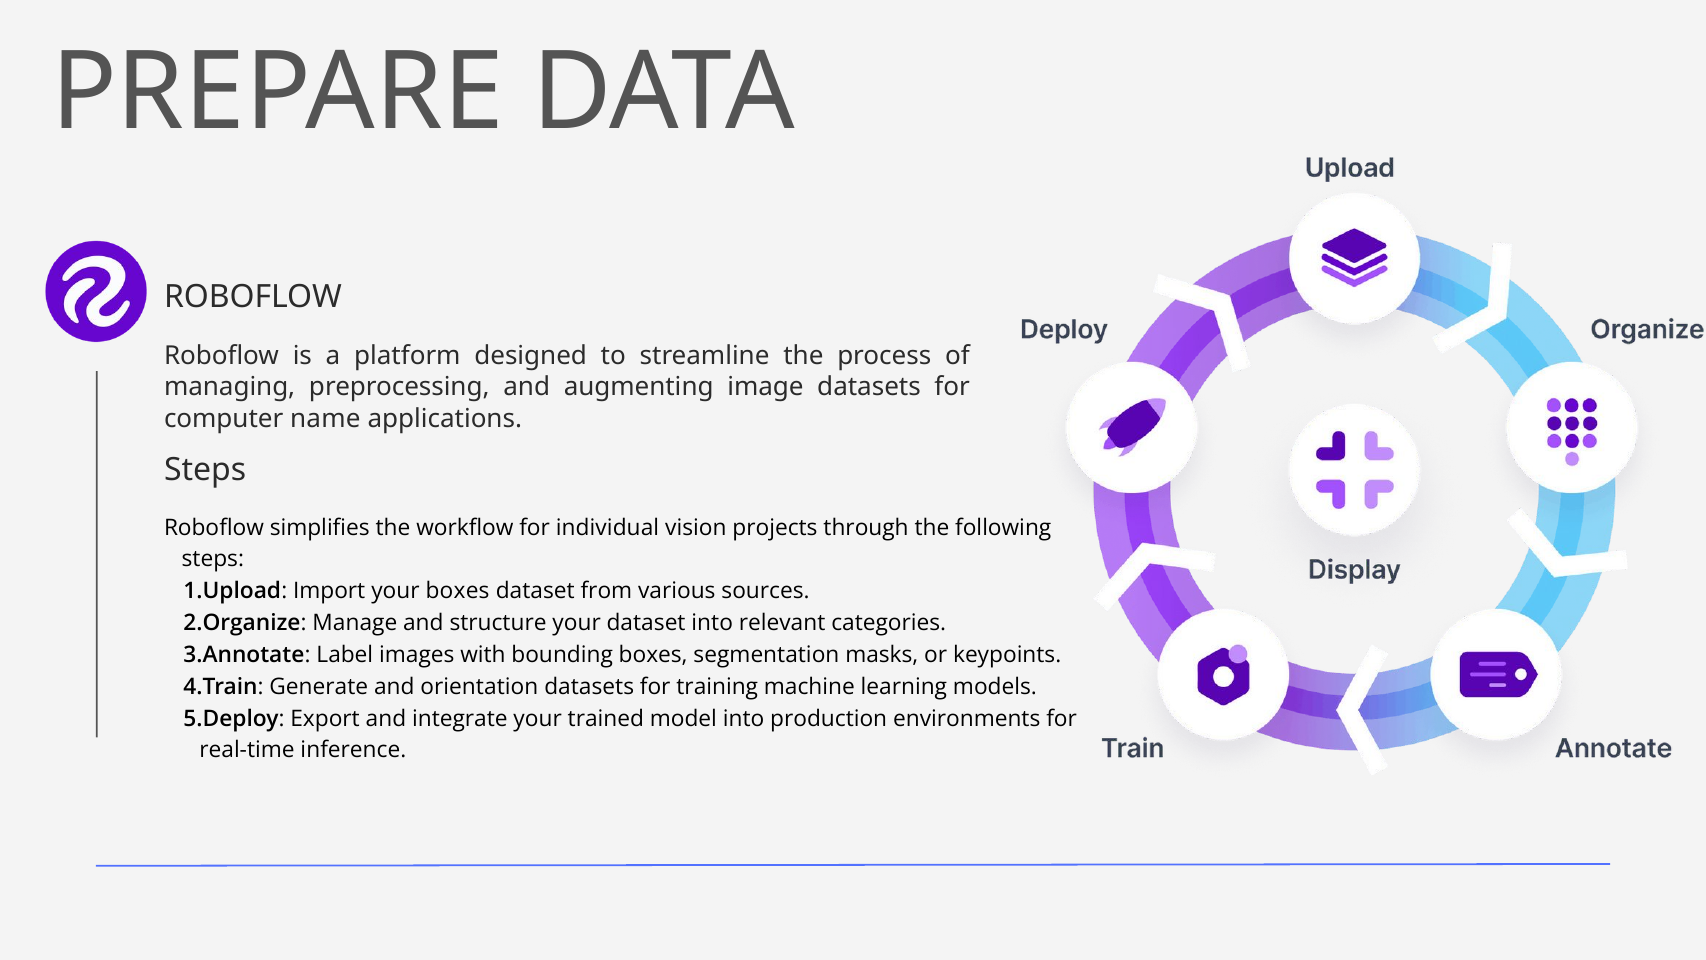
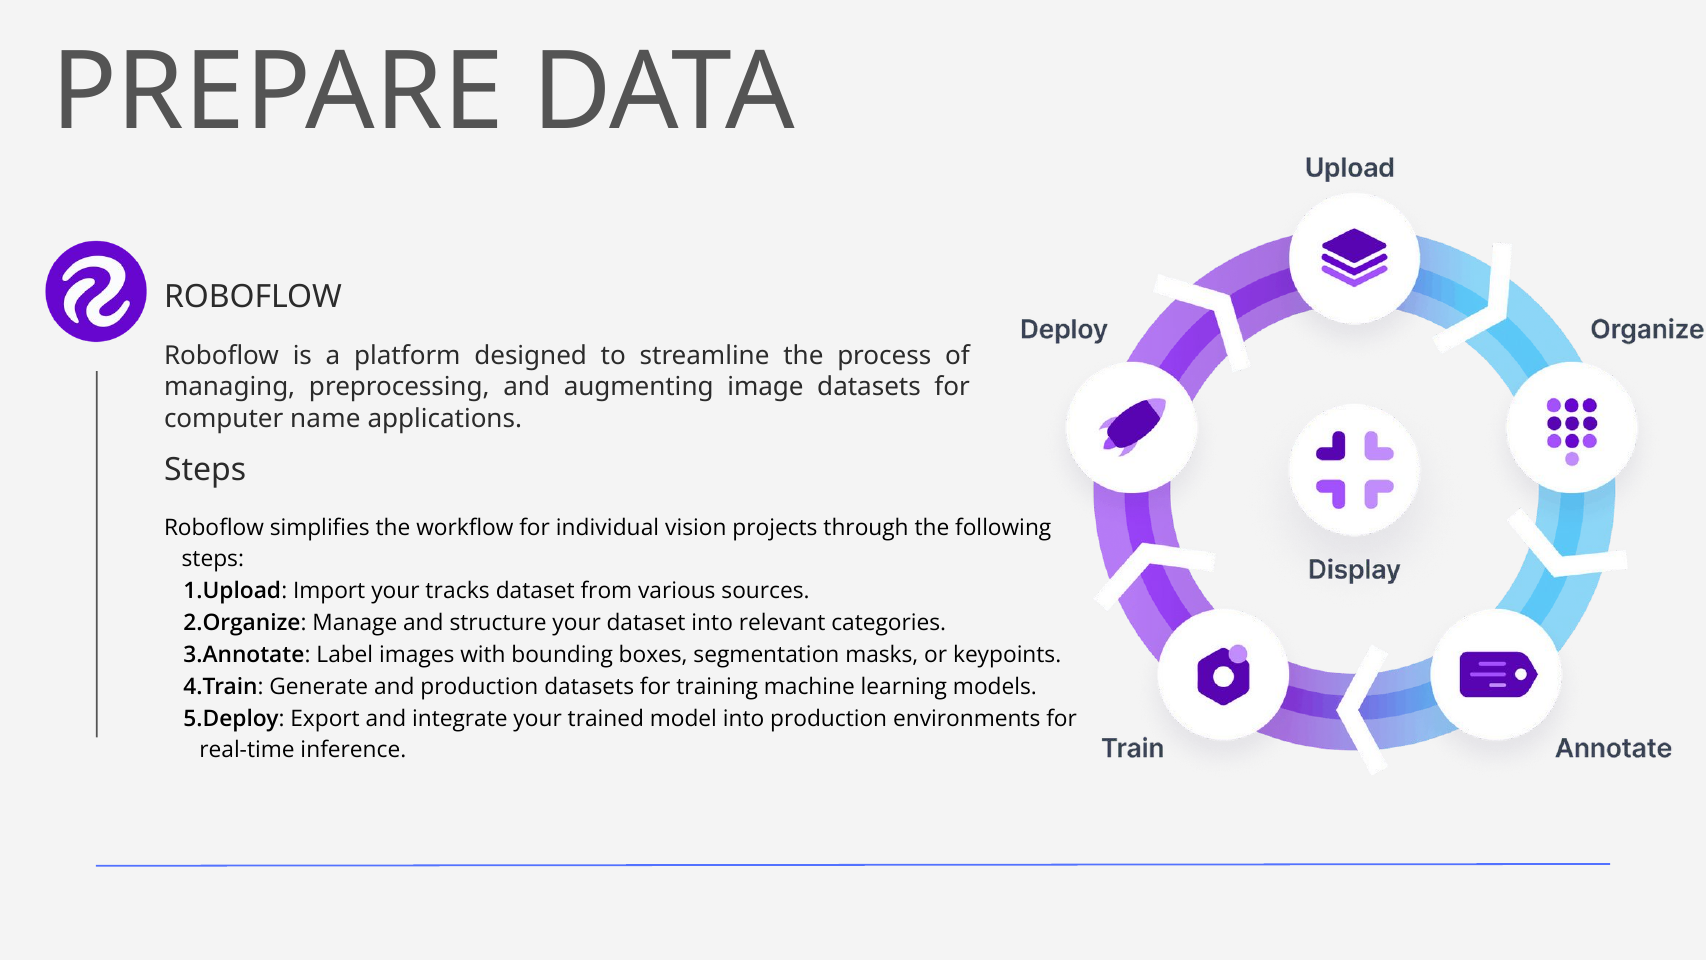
your boxes: boxes -> tracks
and orientation: orientation -> production
